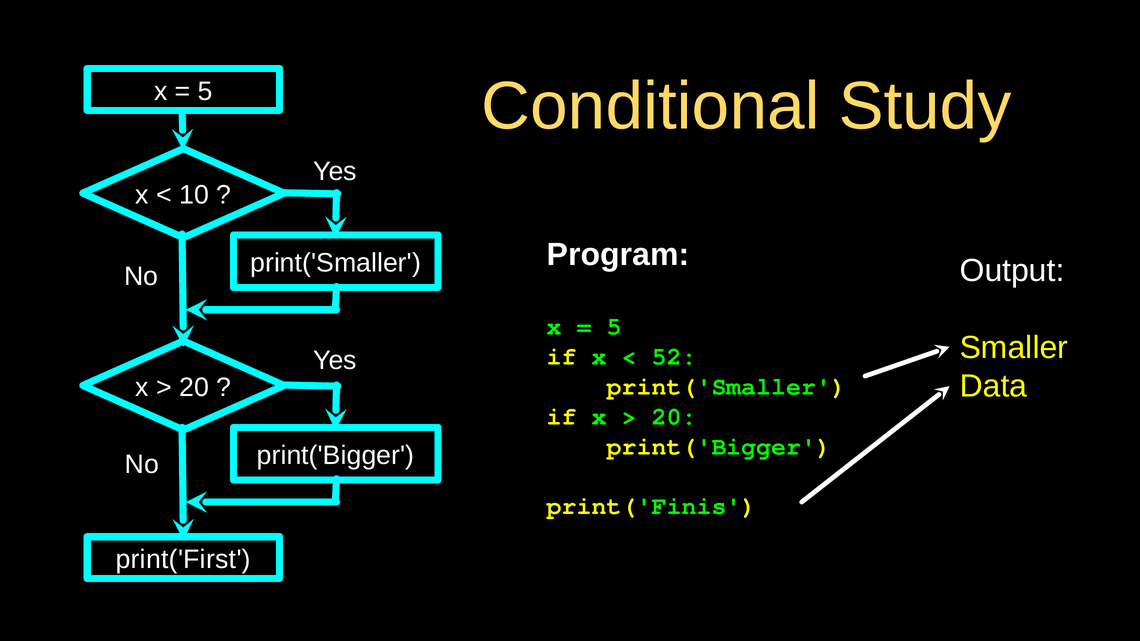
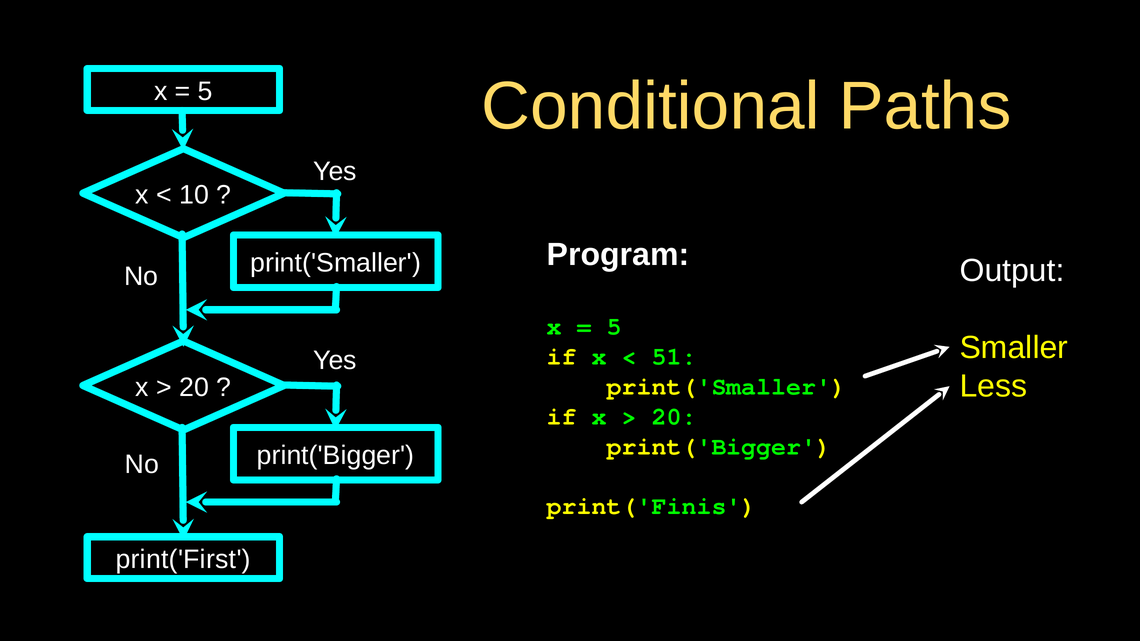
Study: Study -> Paths
52: 52 -> 51
Data: Data -> Less
